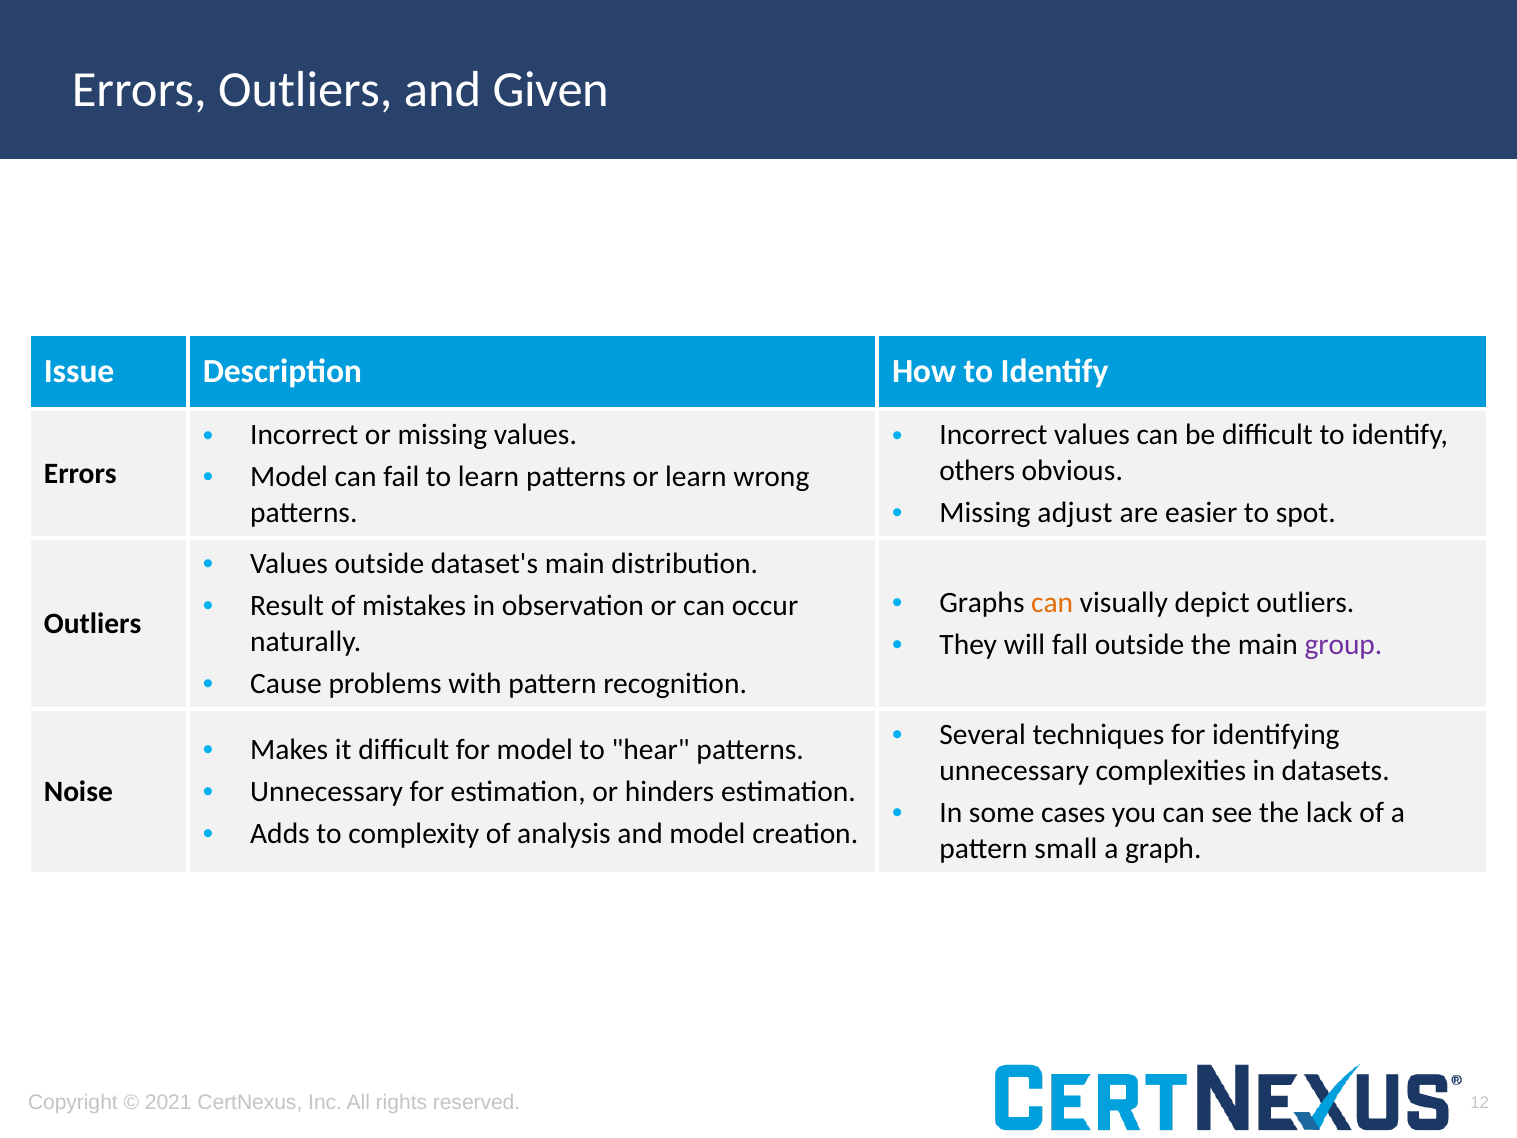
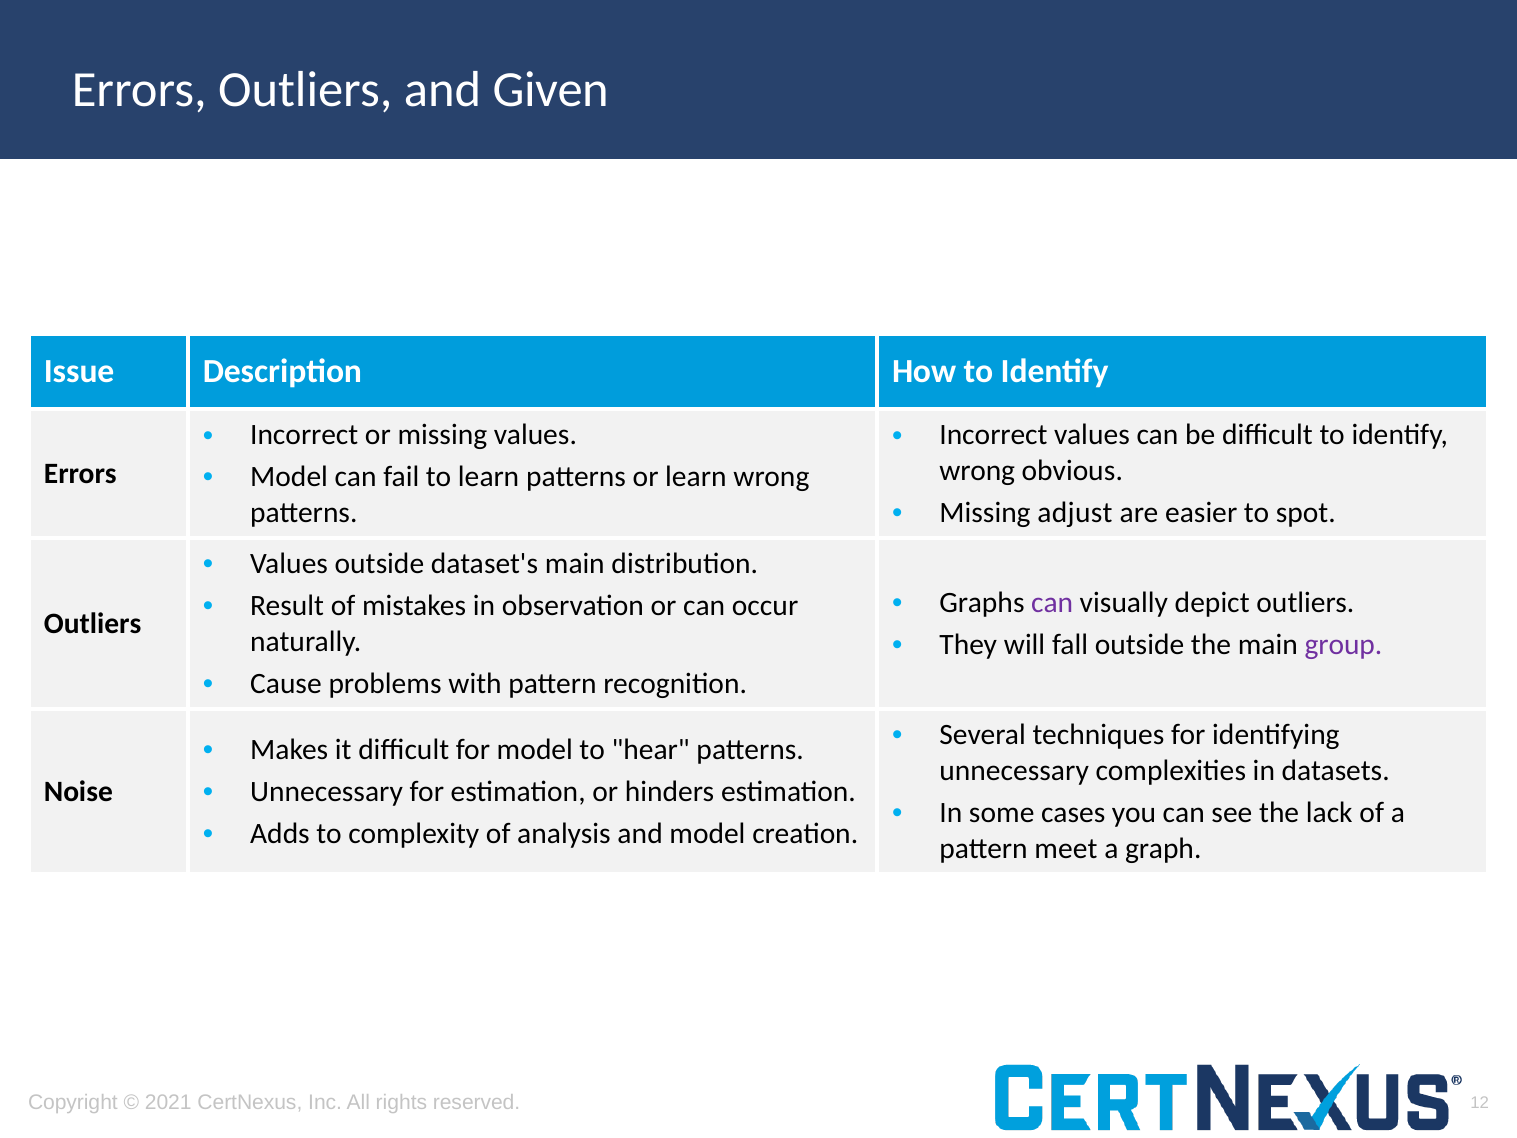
others at (977, 471): others -> wrong
can at (1052, 603) colour: orange -> purple
small: small -> meet
